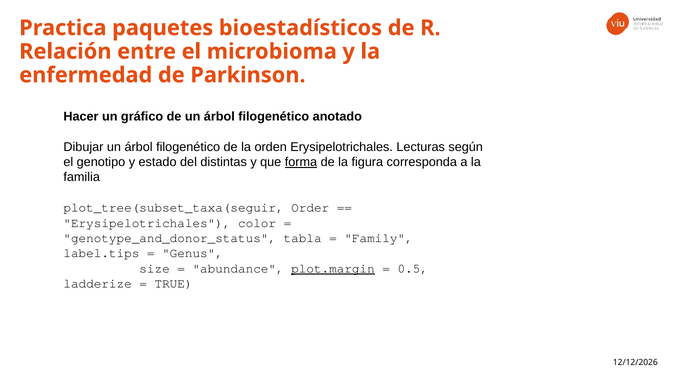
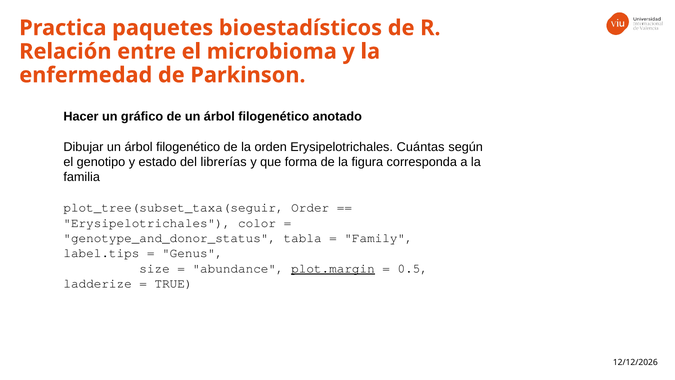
Lecturas: Lecturas -> Cuántas
distintas: distintas -> librerías
forma underline: present -> none
